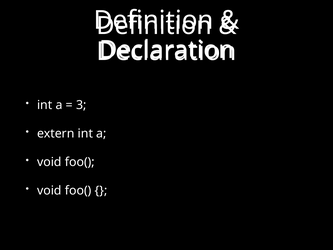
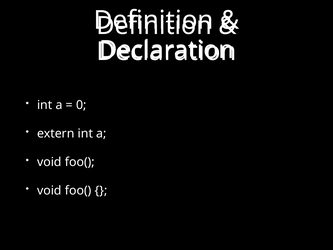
3: 3 -> 0
